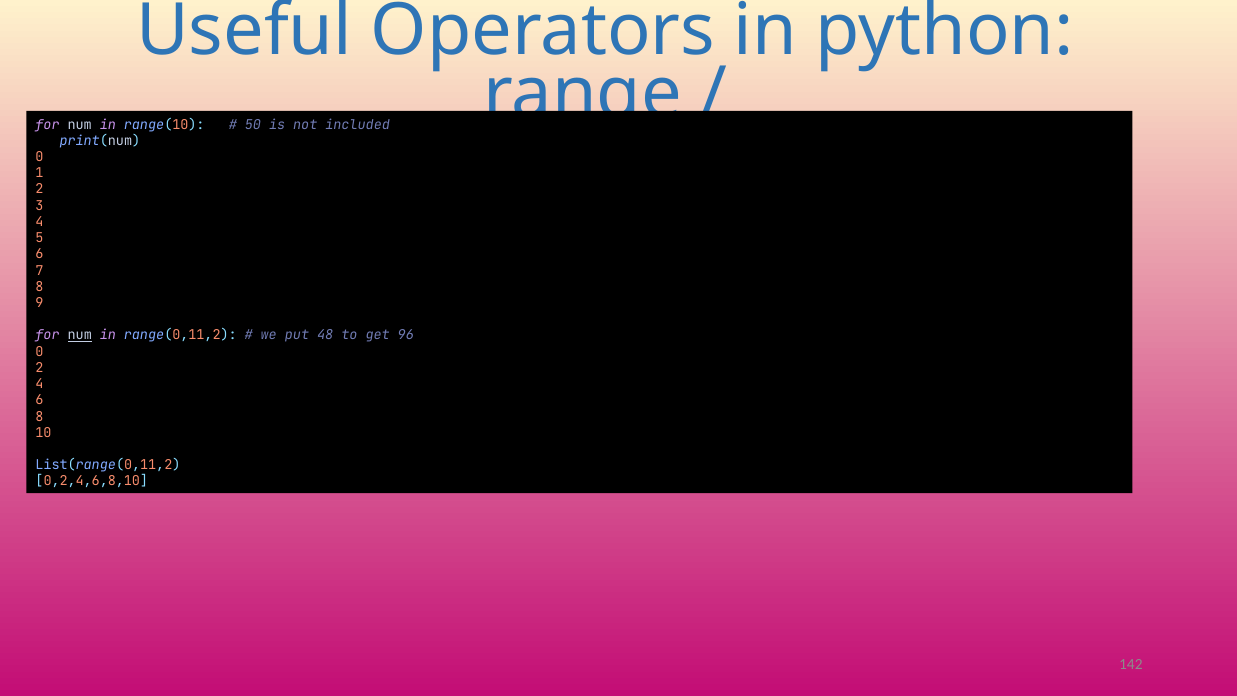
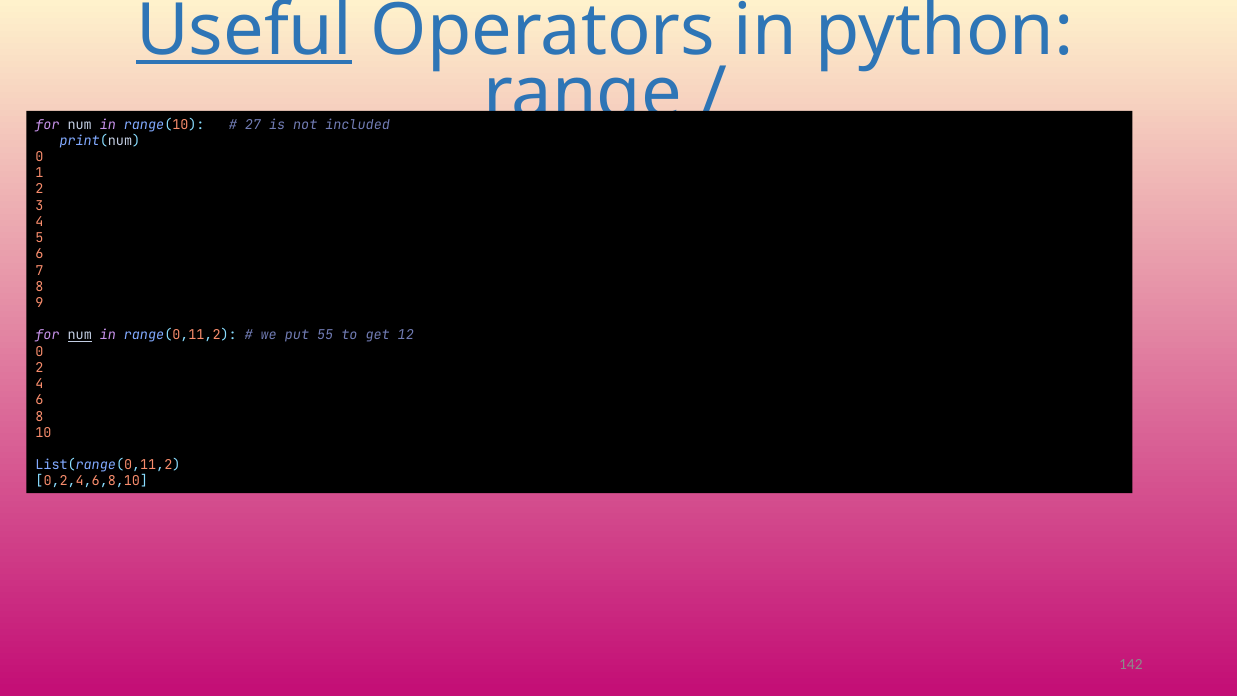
Useful underline: none -> present
50: 50 -> 27
48: 48 -> 55
96: 96 -> 12
